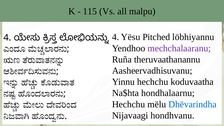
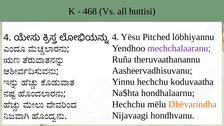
115: 115 -> 468
malpu: malpu -> huttisi
Dhëvarindha colour: blue -> orange
